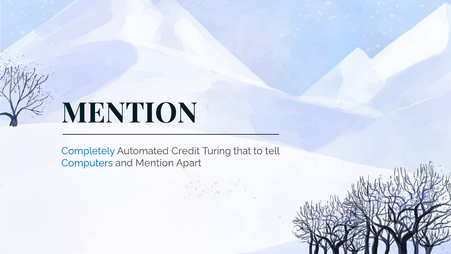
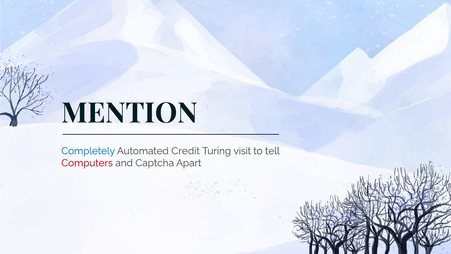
that: that -> visit
Computers colour: blue -> red
and Mention: Mention -> Captcha
